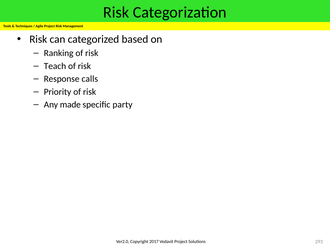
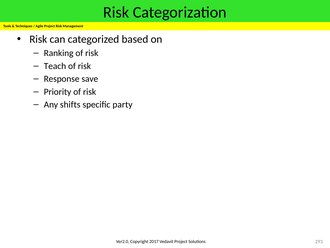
calls: calls -> save
made: made -> shifts
